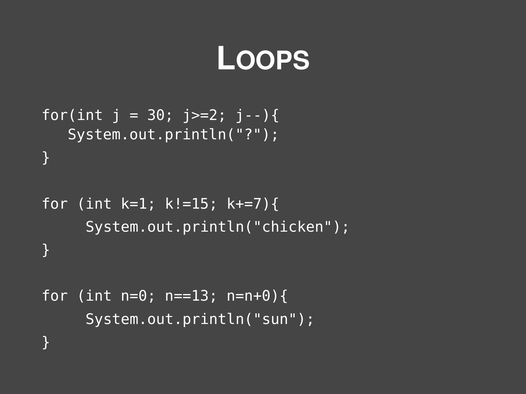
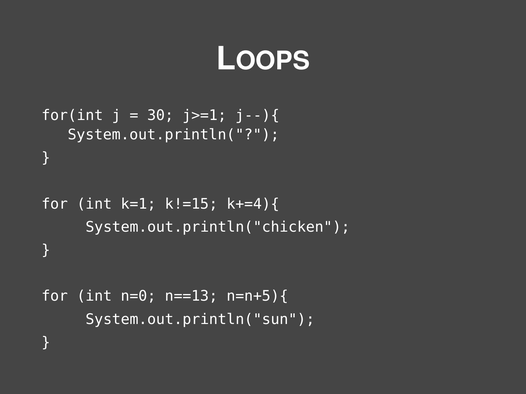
j>=2: j>=2 -> j>=1
k+=7){: k+=7){ -> k+=4){
n=n+0){: n=n+0){ -> n=n+5){
